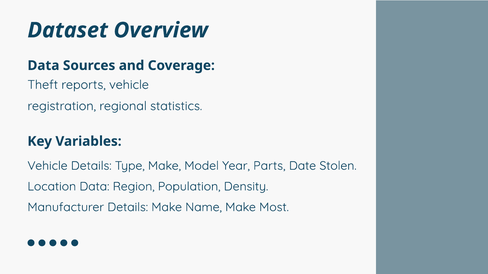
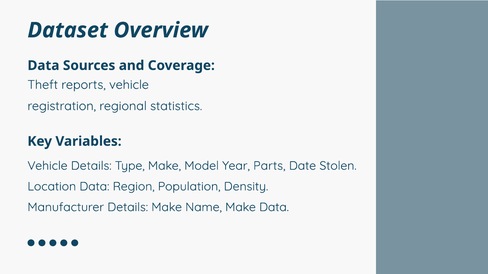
Make Most: Most -> Data
